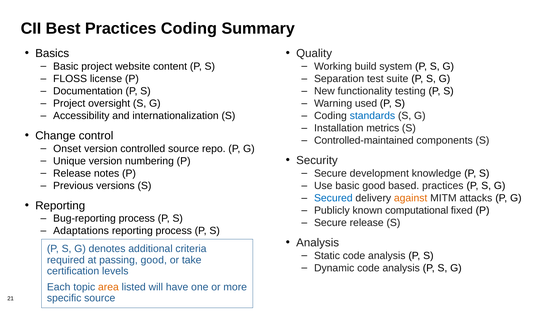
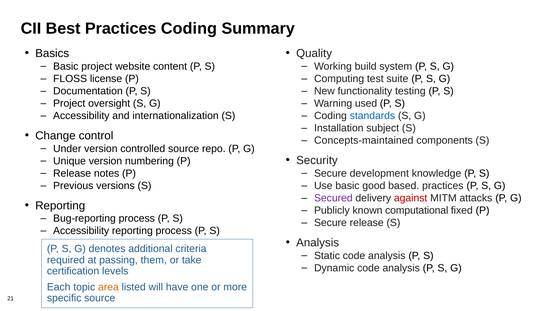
Separation: Separation -> Computing
metrics: metrics -> subject
Controlled-maintained: Controlled-maintained -> Concepts-maintained
Onset: Onset -> Under
Secured colour: blue -> purple
against colour: orange -> red
Adaptations at (81, 231): Adaptations -> Accessibility
passing good: good -> them
